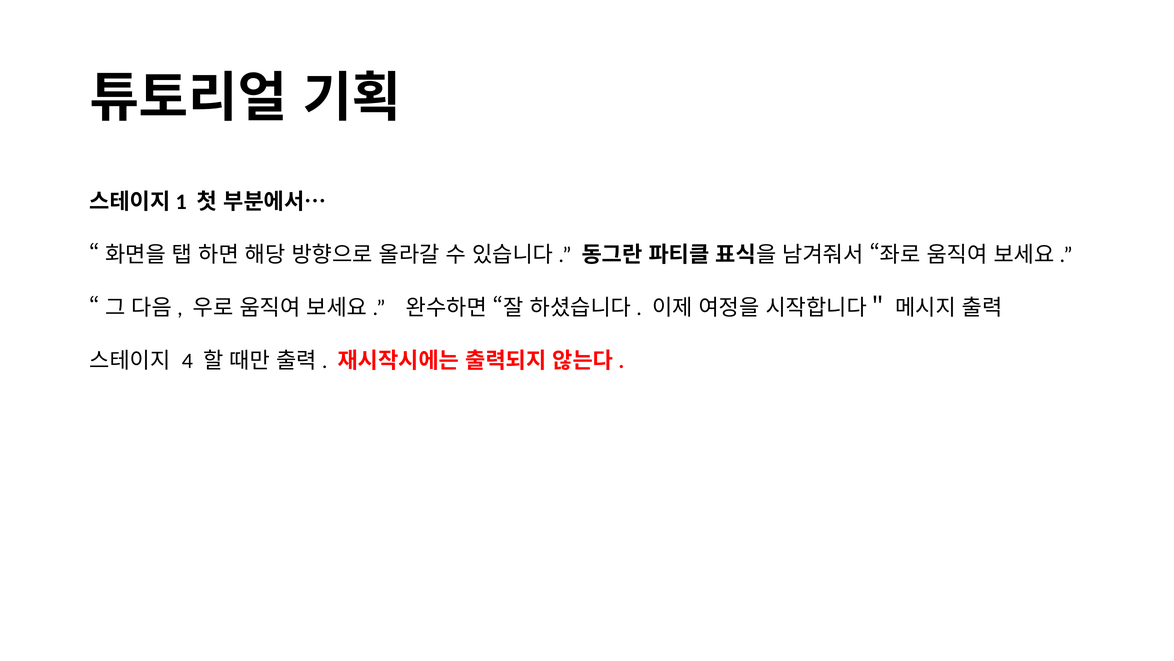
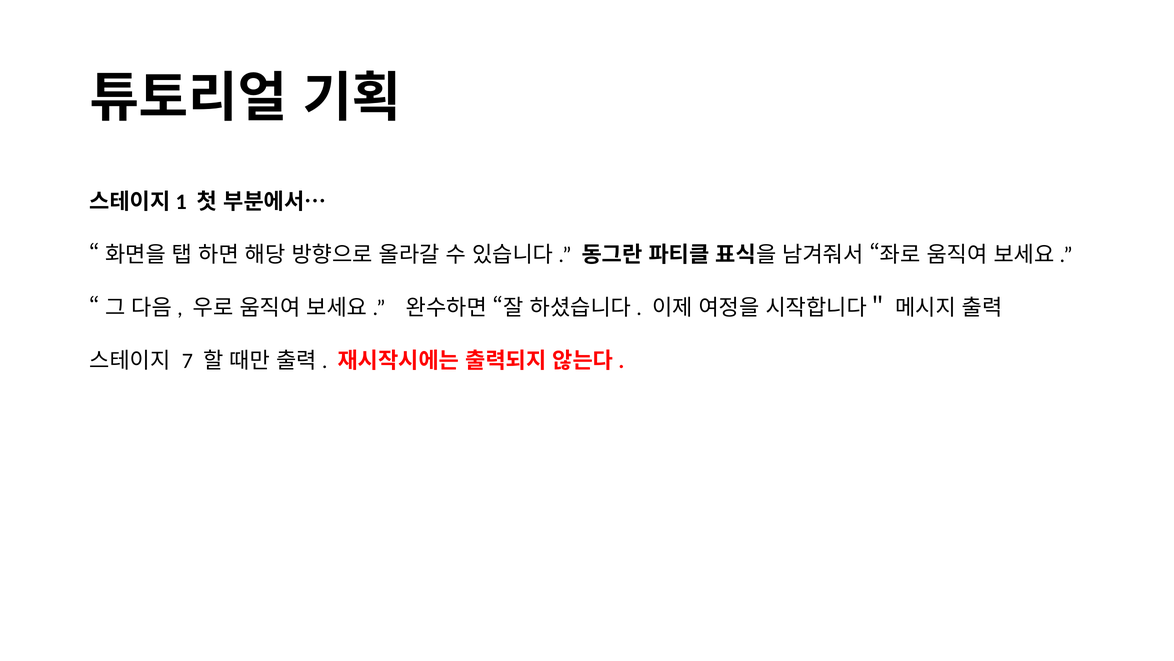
4: 4 -> 7
